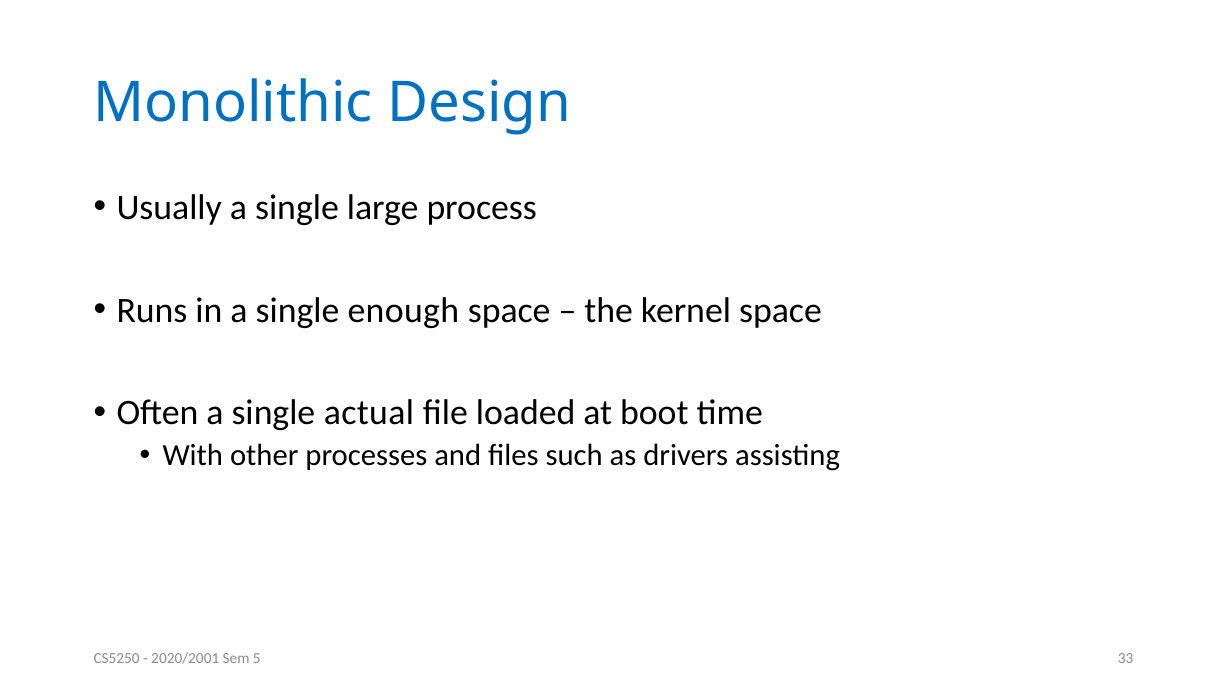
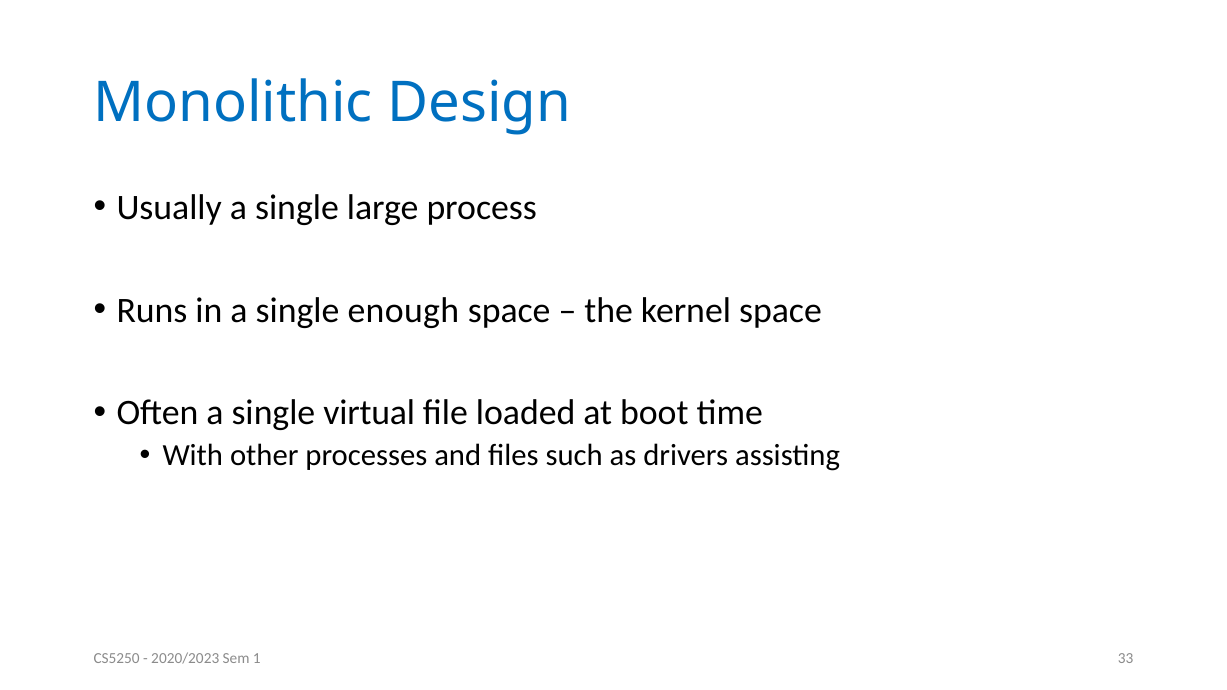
actual: actual -> virtual
2020/2001: 2020/2001 -> 2020/2023
5: 5 -> 1
